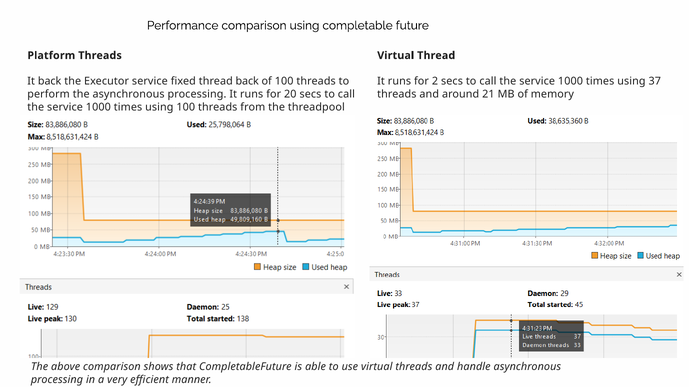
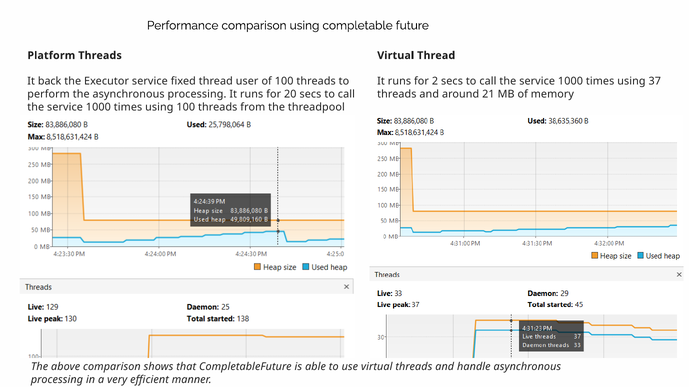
thread back: back -> user
